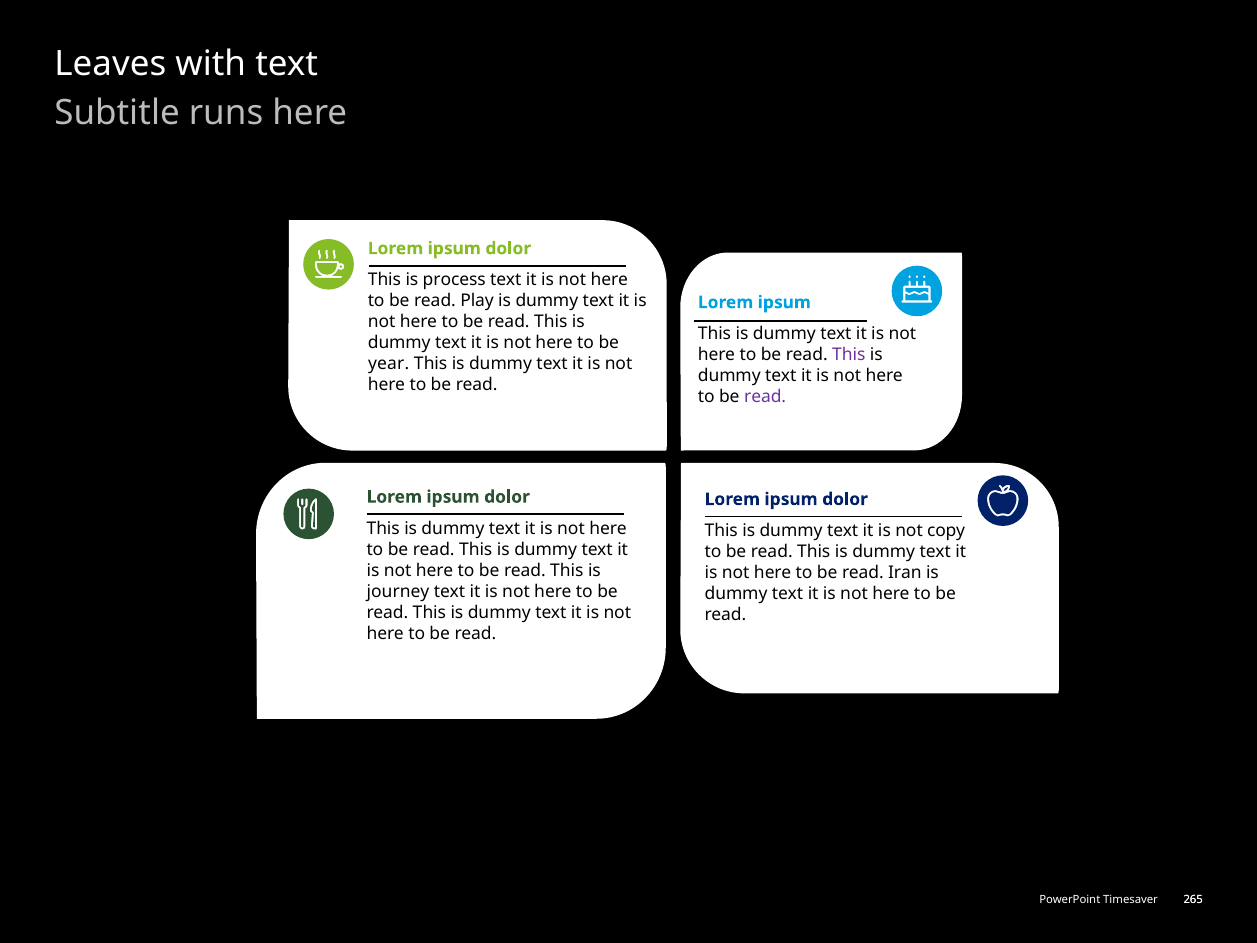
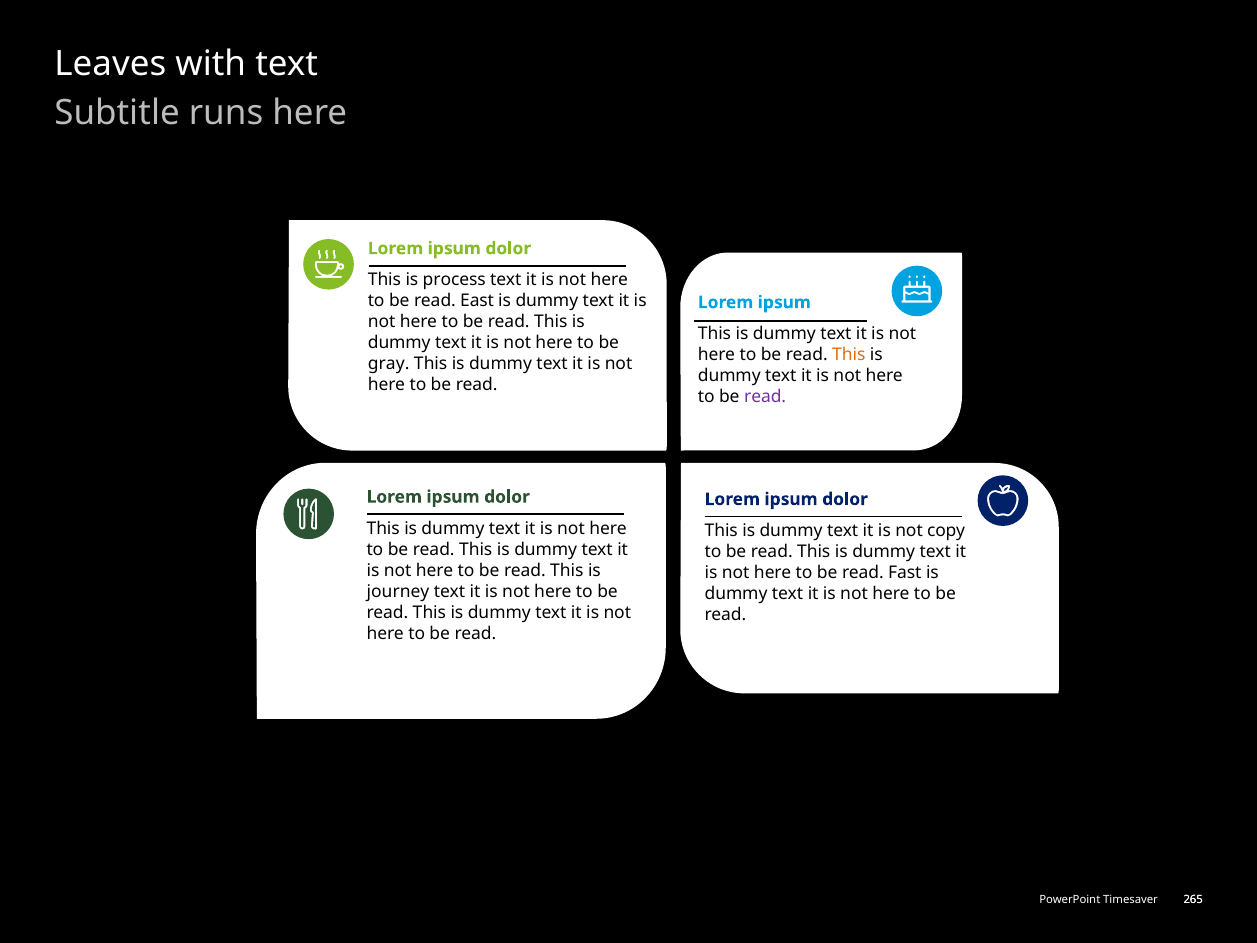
Play: Play -> East
This at (849, 355) colour: purple -> orange
year: year -> gray
Iran: Iran -> Fast
